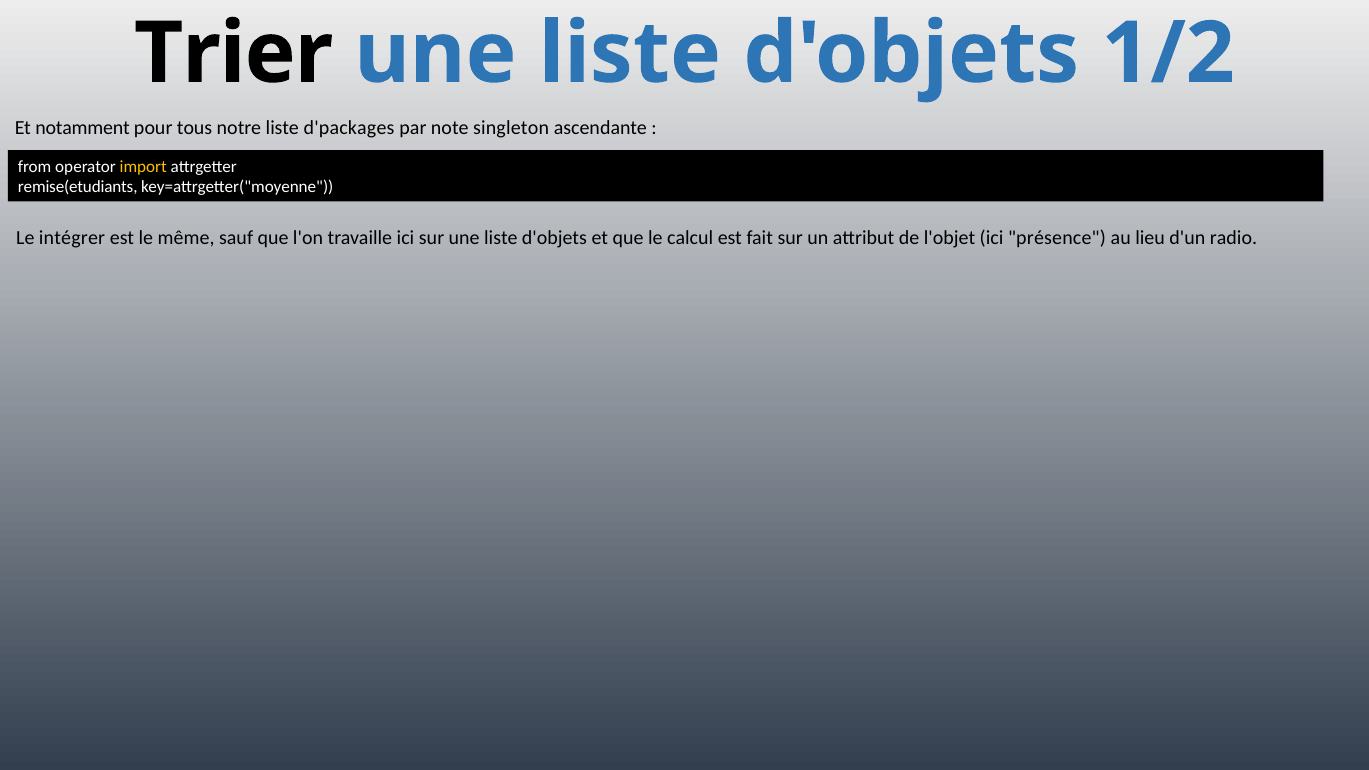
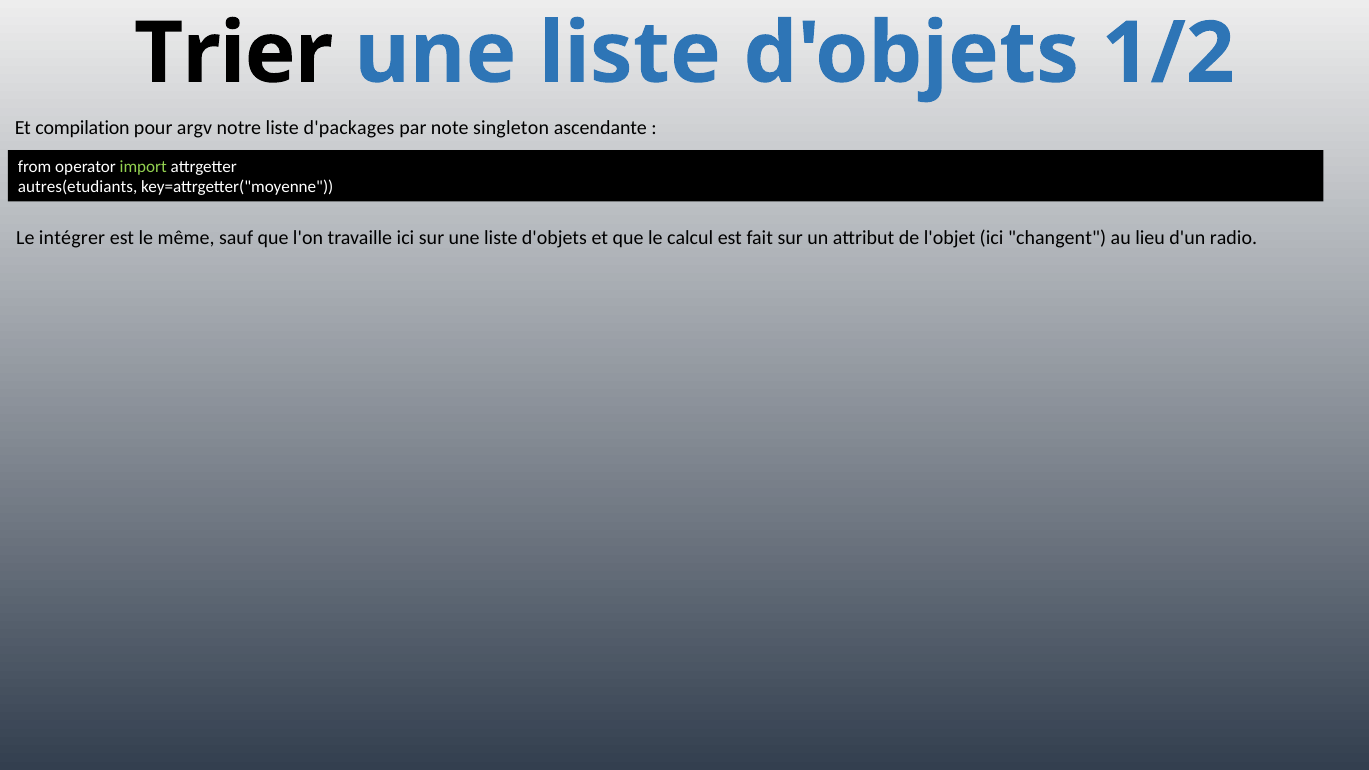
notamment: notamment -> compilation
tous: tous -> argv
import colour: yellow -> light green
remise(etudiants: remise(etudiants -> autres(etudiants
présence: présence -> changent
